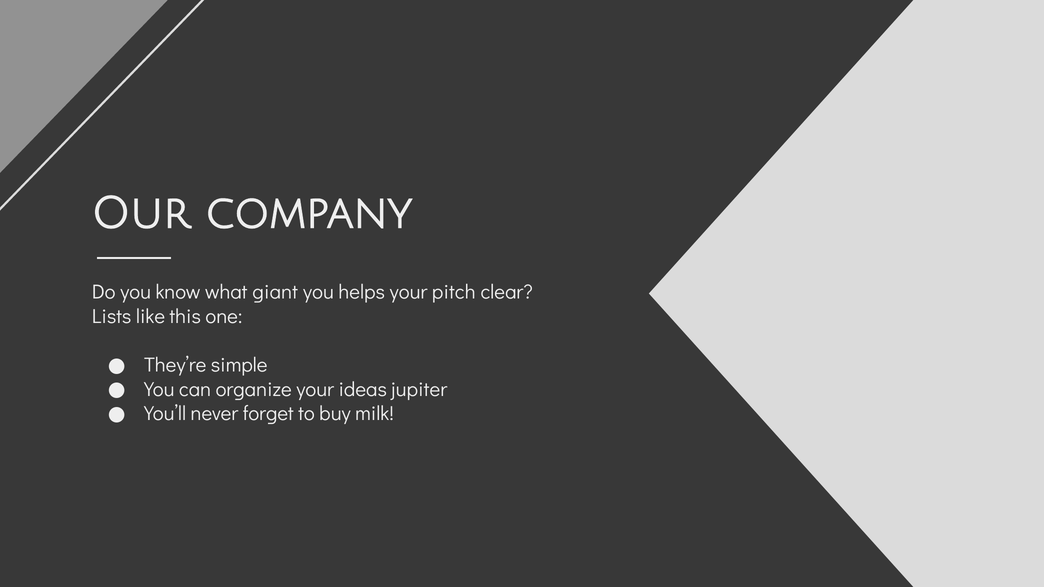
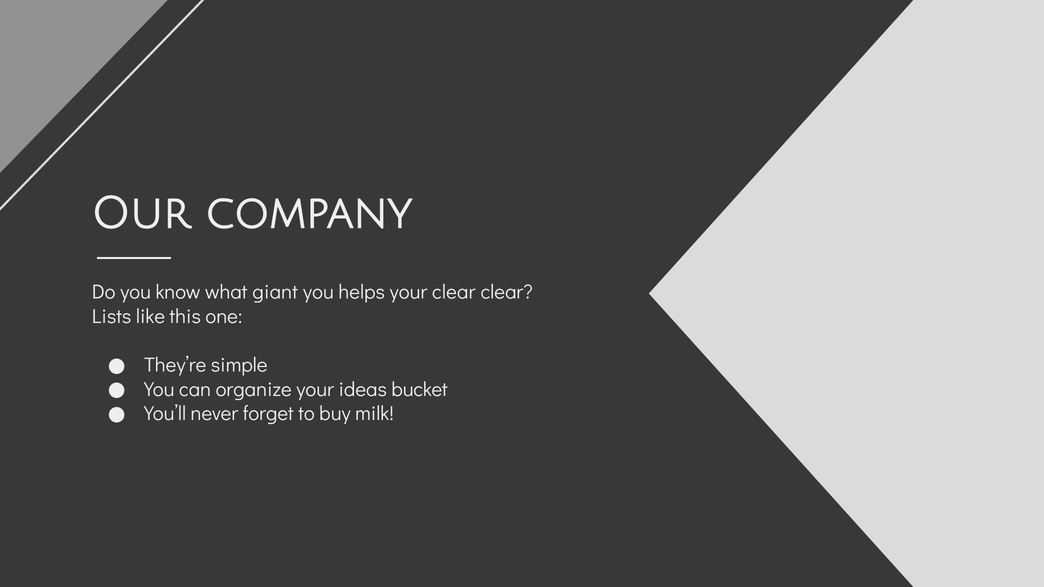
your pitch: pitch -> clear
jupiter: jupiter -> bucket
